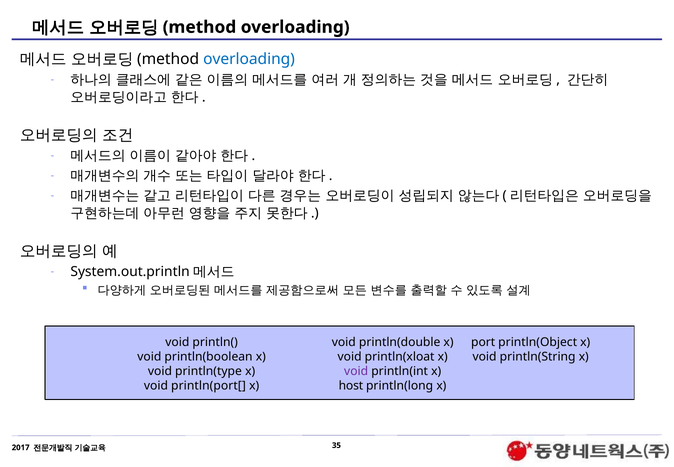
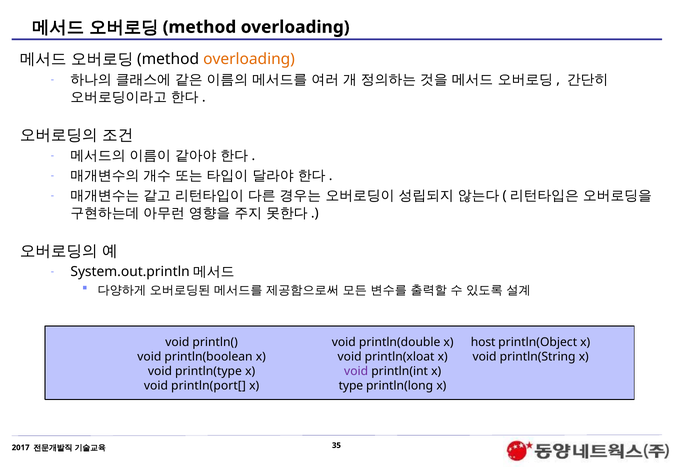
overloading at (249, 59) colour: blue -> orange
port: port -> host
host: host -> type
